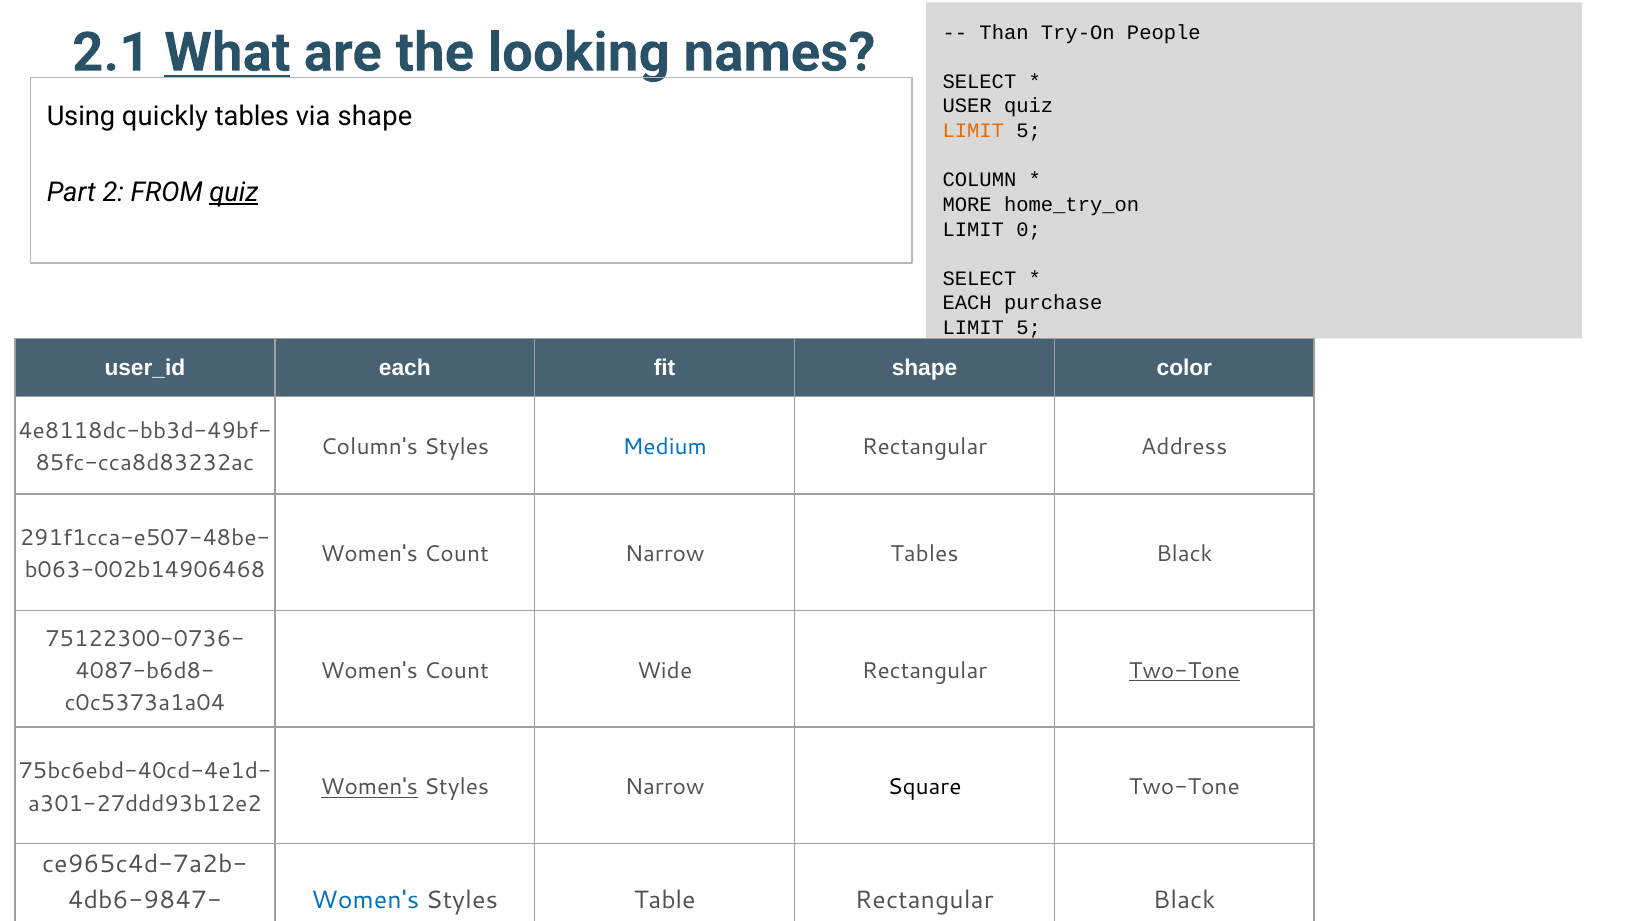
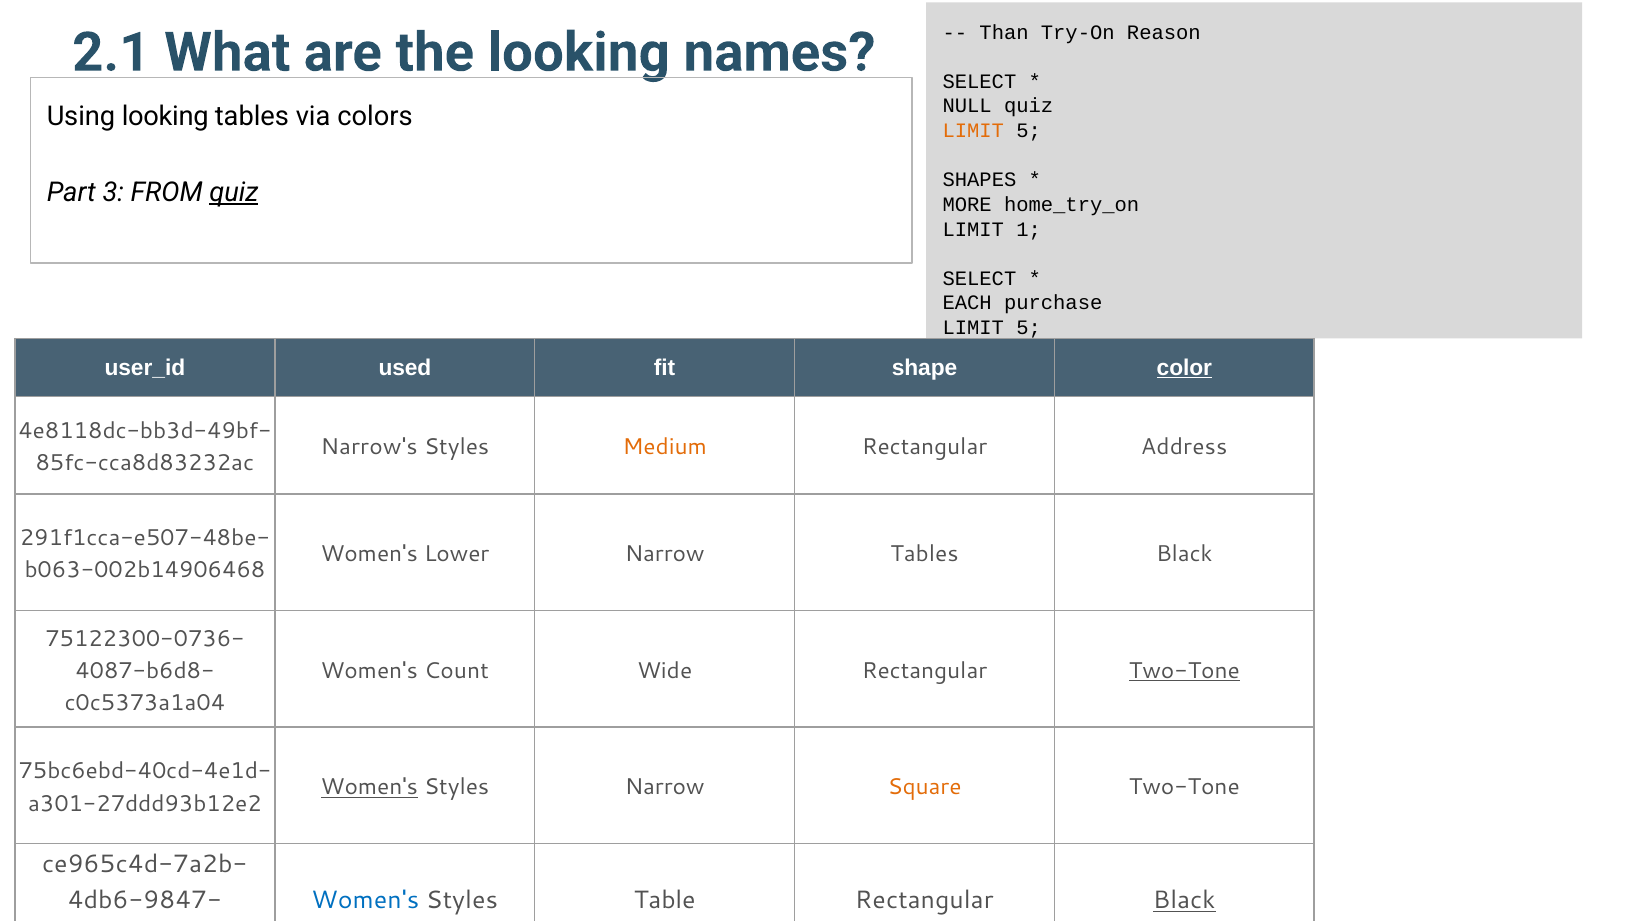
What underline: present -> none
People: People -> Reason
USER: USER -> NULL
Using quickly: quickly -> looking
via shape: shape -> colors
COLUMN: COLUMN -> SHAPES
2: 2 -> 3
0: 0 -> 1
each at (405, 368): each -> used
color underline: none -> present
Column's: Column's -> Narrow's
Medium colour: blue -> orange
Count at (456, 554): Count -> Lower
Square colour: black -> orange
Black at (1184, 901) underline: none -> present
